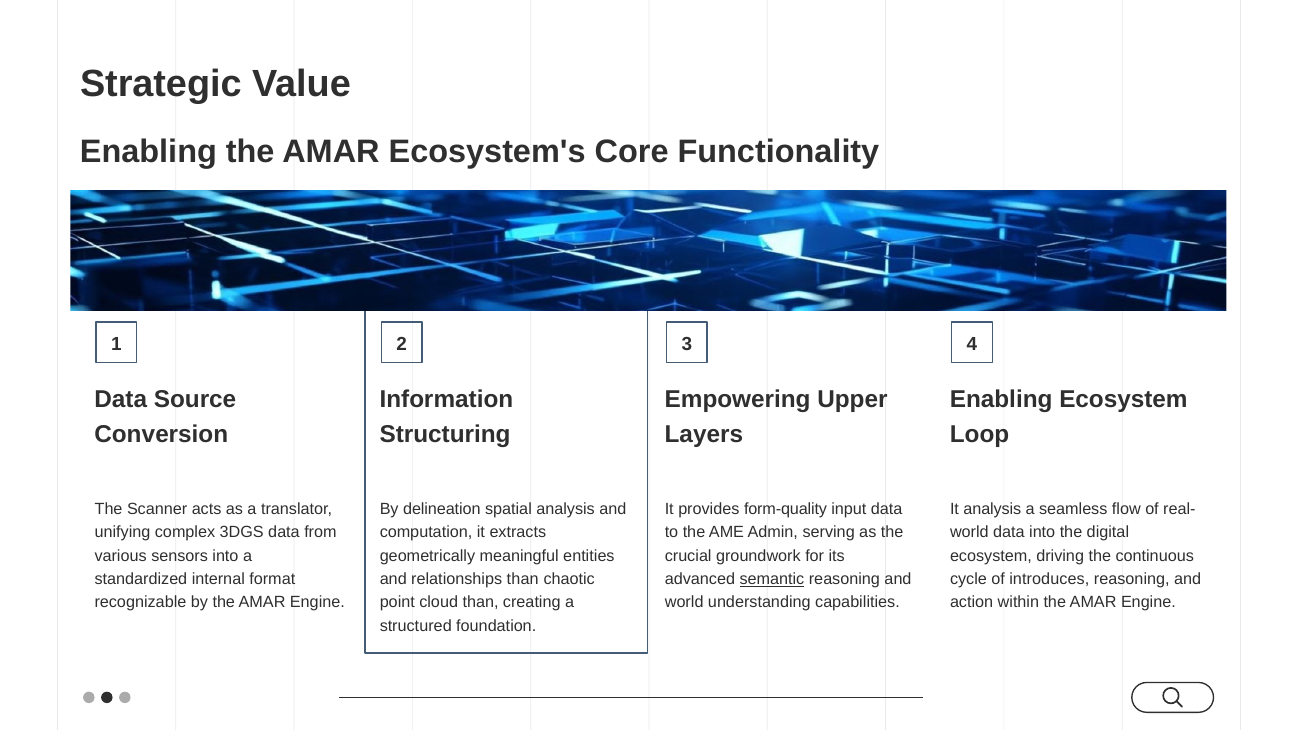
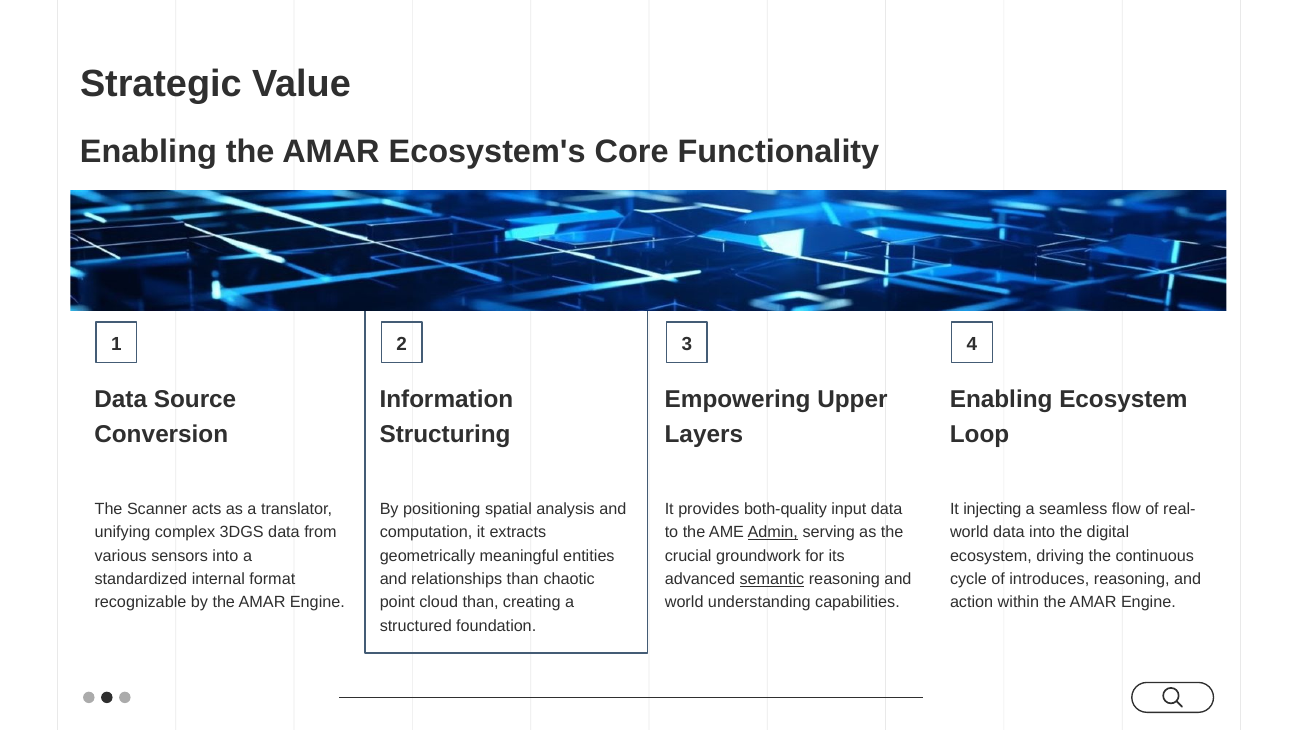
delineation: delineation -> positioning
form-quality: form-quality -> both-quality
It analysis: analysis -> injecting
Admin underline: none -> present
